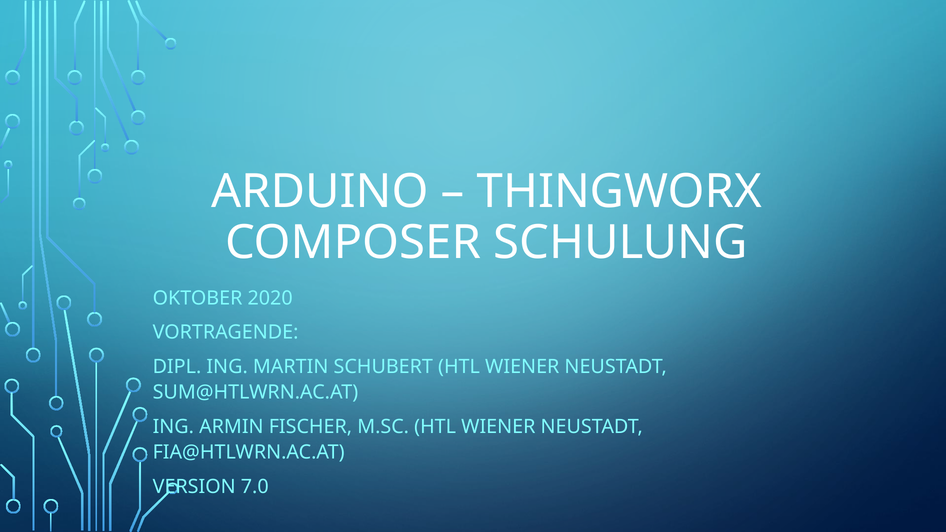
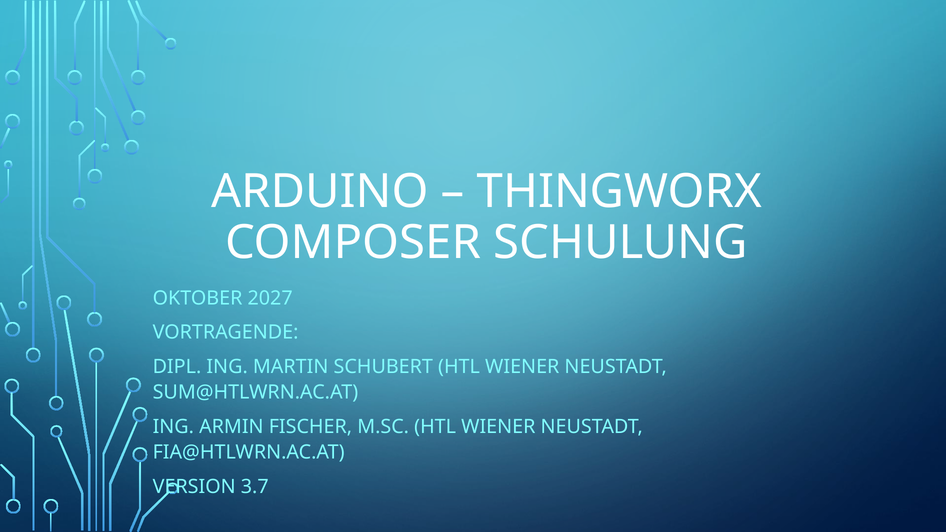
2020: 2020 -> 2027
7.0: 7.0 -> 3.7
